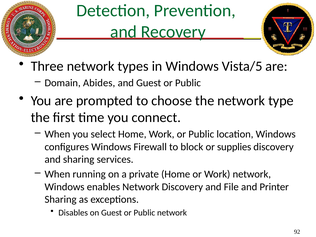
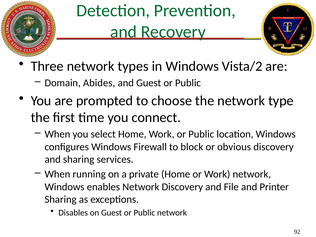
Vista/5: Vista/5 -> Vista/2
supplies: supplies -> obvious
